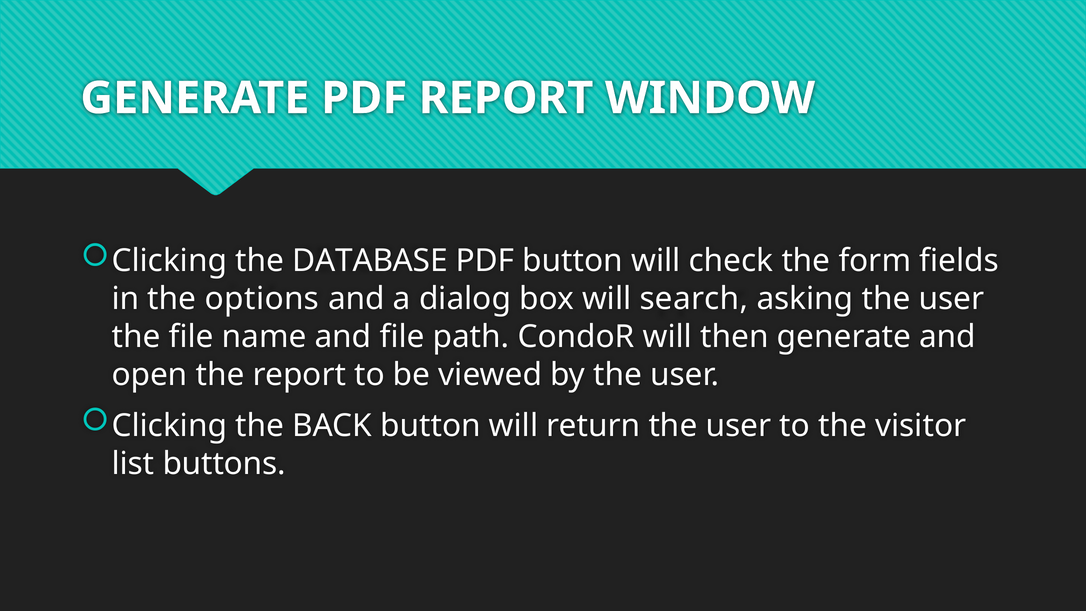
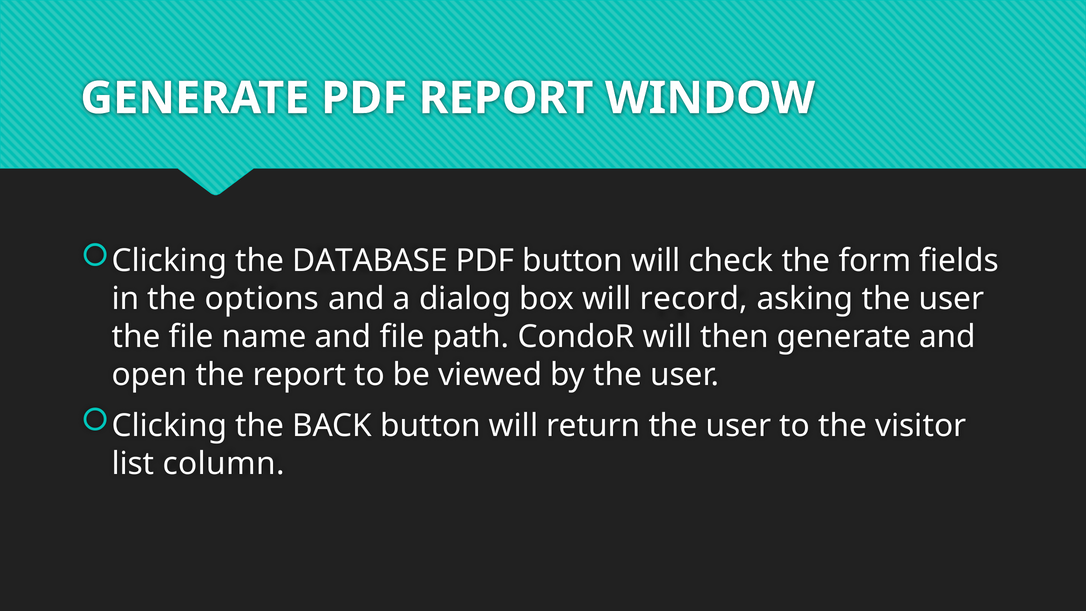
search: search -> record
buttons: buttons -> column
